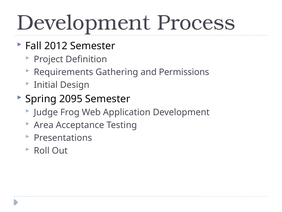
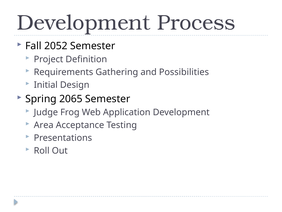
2012: 2012 -> 2052
Permissions: Permissions -> Possibilities
2095: 2095 -> 2065
